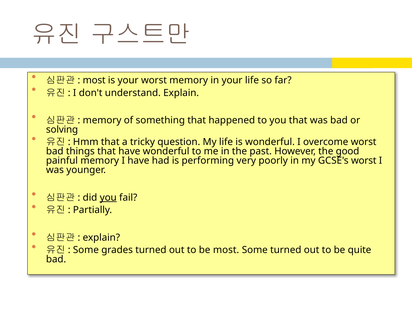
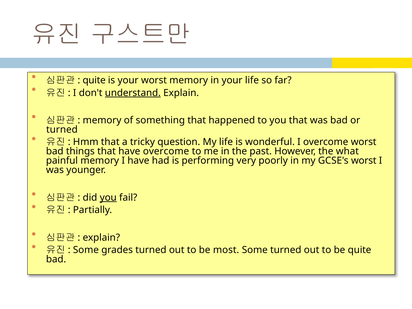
most at (94, 80): most -> quite
understand underline: none -> present
solving at (62, 130): solving -> turned
have wonderful: wonderful -> overcome
good: good -> what
